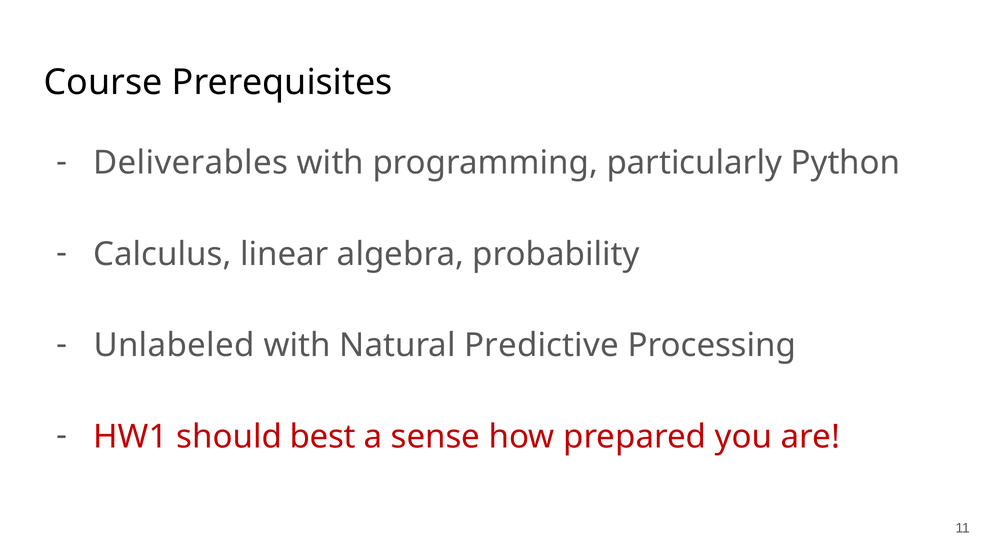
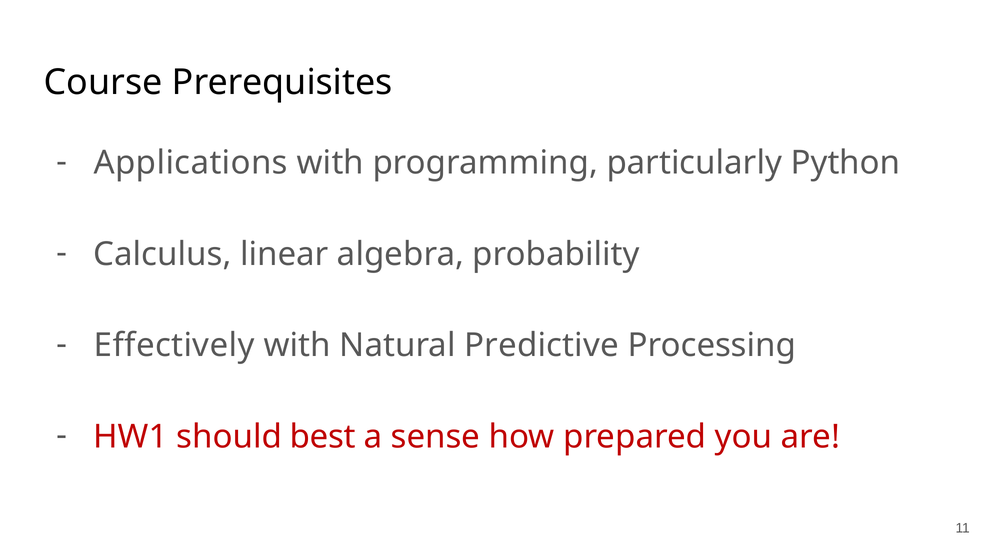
Deliverables: Deliverables -> Applications
Unlabeled: Unlabeled -> Effectively
